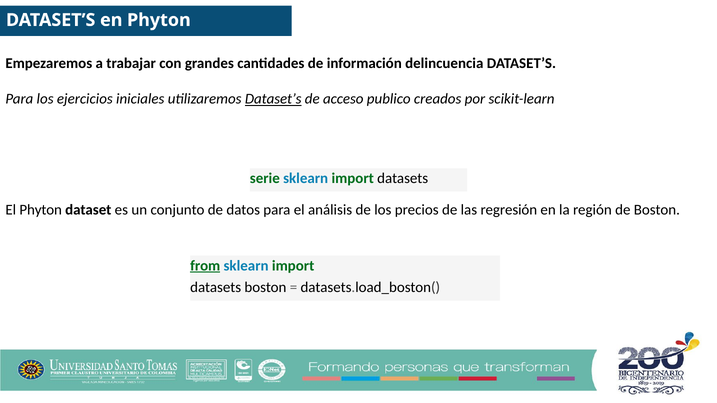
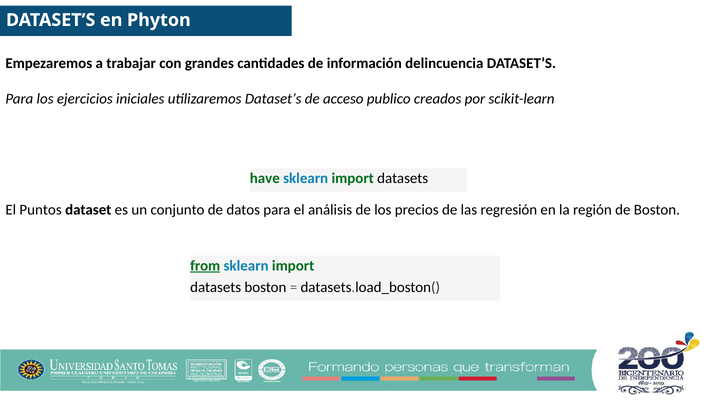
Dataset’s at (273, 99) underline: present -> none
serie: serie -> have
El Phyton: Phyton -> Puntos
